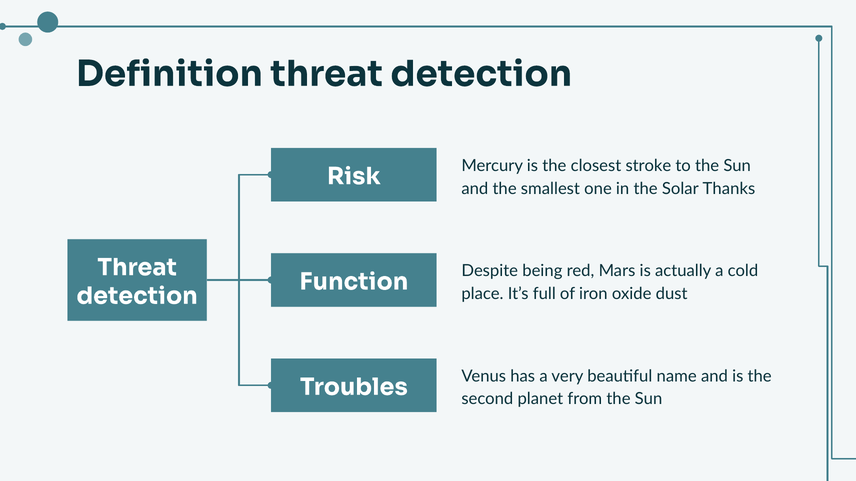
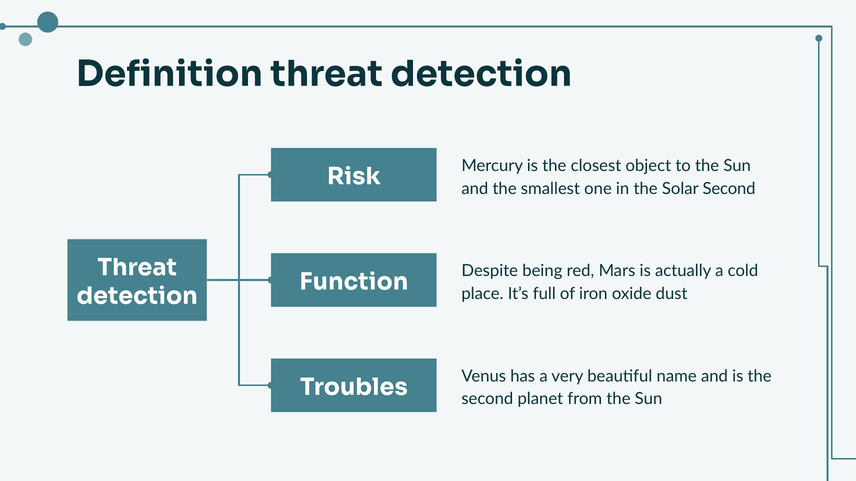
stroke: stroke -> object
Solar Thanks: Thanks -> Second
